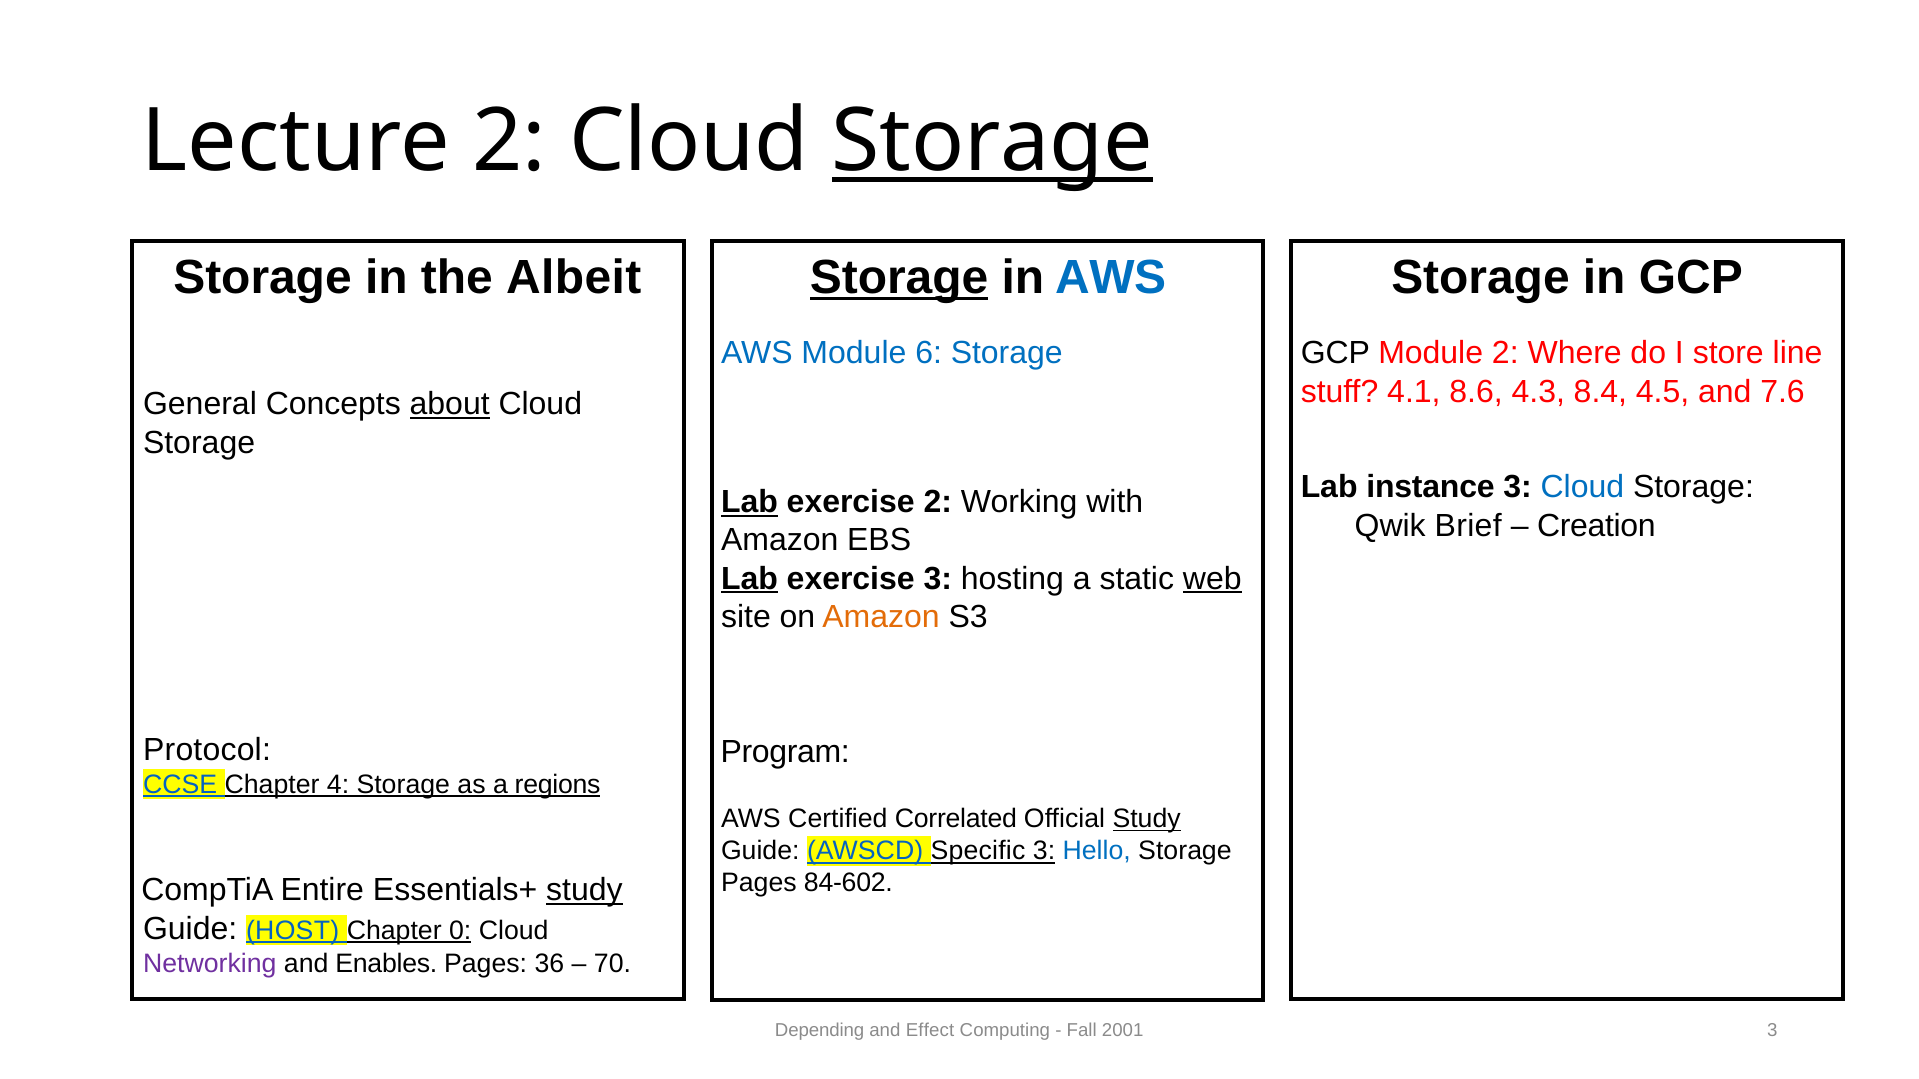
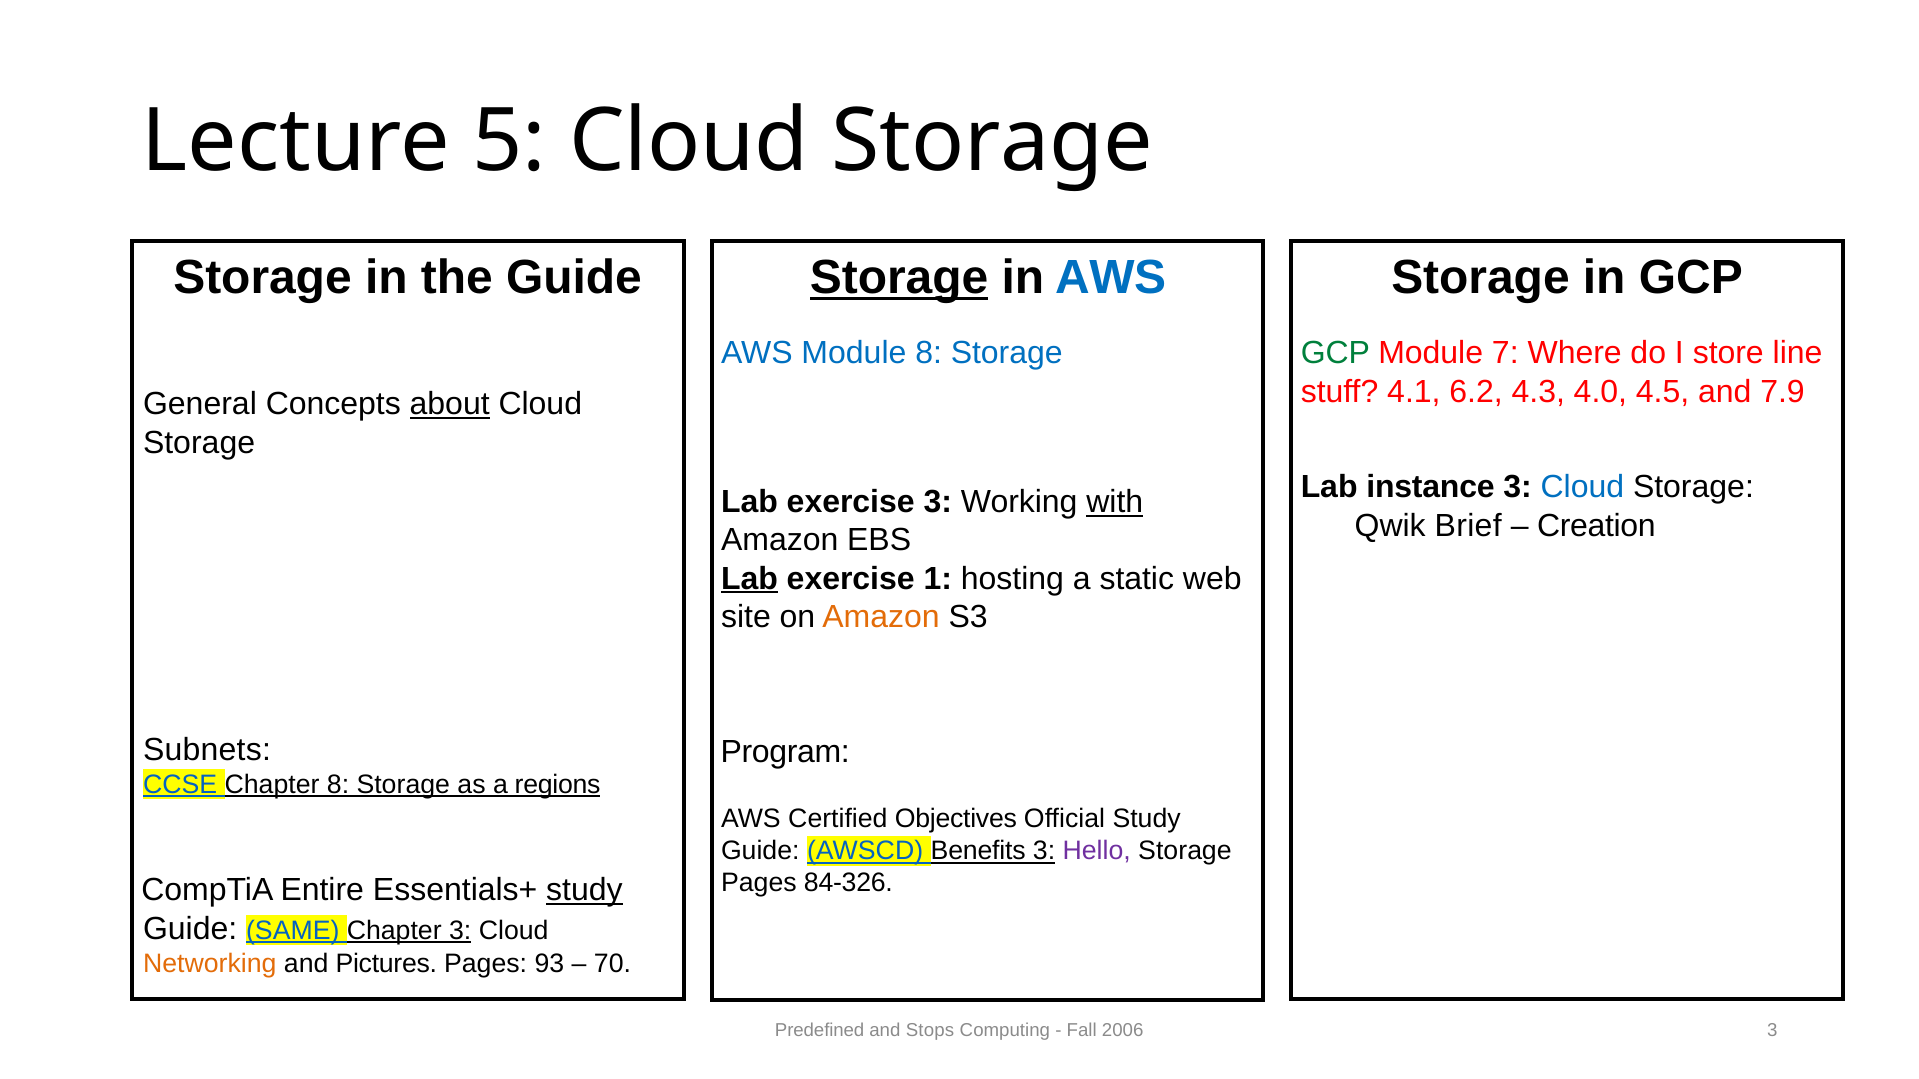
Lecture 2: 2 -> 5
Storage at (992, 141) underline: present -> none
the Albeit: Albeit -> Guide
Module 6: 6 -> 8
GCP at (1335, 353) colour: black -> green
Module 2: 2 -> 7
8.6: 8.6 -> 6.2
8.4: 8.4 -> 4.0
7.6: 7.6 -> 7.9
Lab at (749, 502) underline: present -> none
exercise 2: 2 -> 3
with underline: none -> present
exercise 3: 3 -> 1
web underline: present -> none
Protocol: Protocol -> Subnets
Chapter 4: 4 -> 8
Correlated: Correlated -> Objectives
Study at (1147, 820) underline: present -> none
Specific: Specific -> Benefits
Hello colour: blue -> purple
84-602: 84-602 -> 84-326
HOST: HOST -> SAME
Chapter 0: 0 -> 3
Networking colour: purple -> orange
Enables: Enables -> Pictures
36: 36 -> 93
Depending: Depending -> Predefined
Effect: Effect -> Stops
2001: 2001 -> 2006
